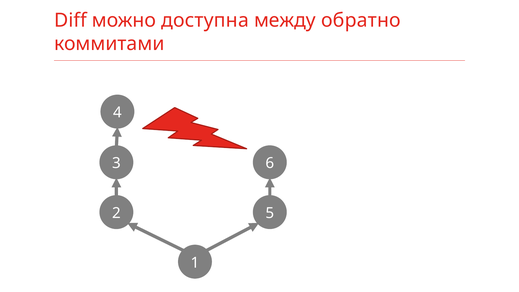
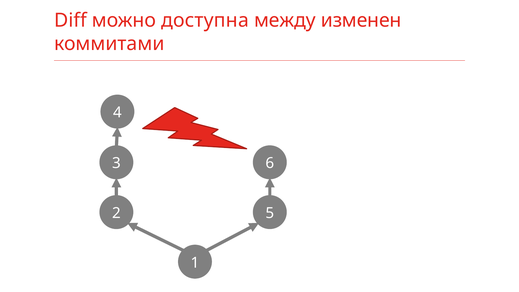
обратно: обратно -> изменен
